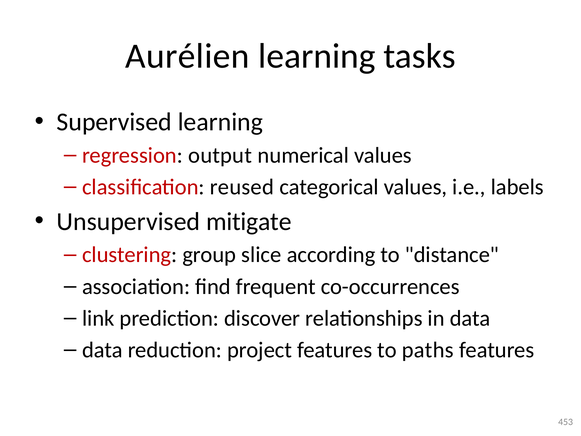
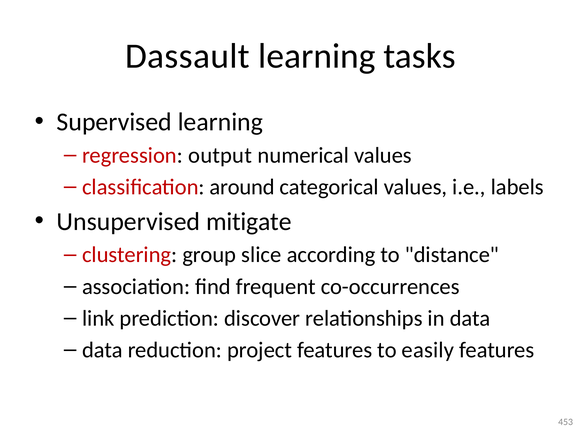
Aurélien: Aurélien -> Dassault
reused: reused -> around
paths: paths -> easily
